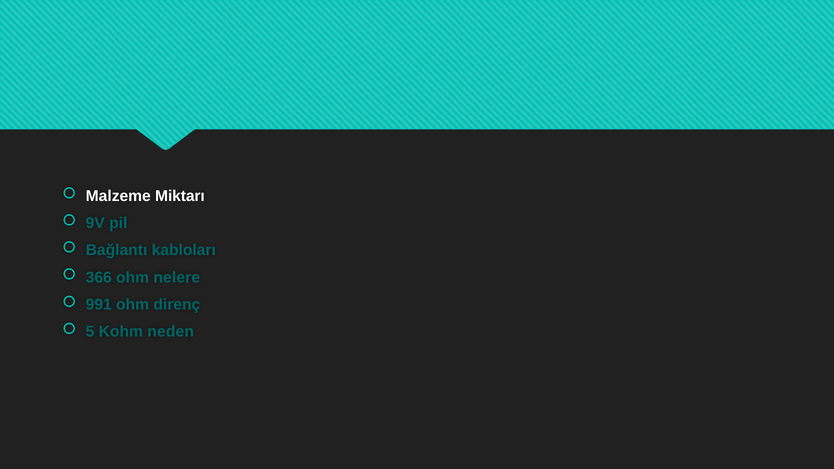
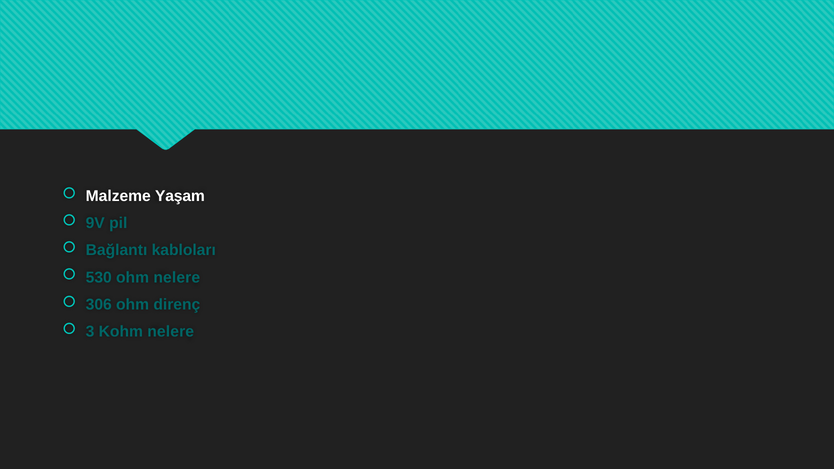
Miktarı: Miktarı -> Yaşam
366: 366 -> 530
991: 991 -> 306
5: 5 -> 3
Kohm neden: neden -> nelere
